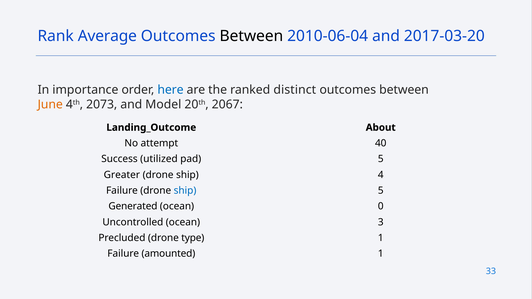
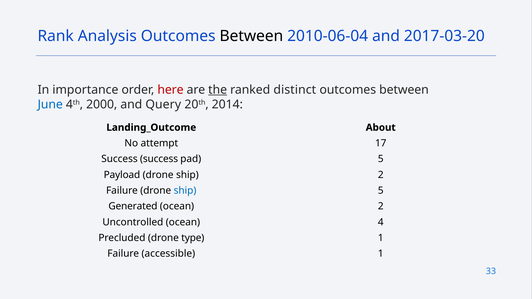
Average: Average -> Analysis
here colour: blue -> red
the underline: none -> present
June colour: orange -> blue
2073: 2073 -> 2000
Model: Model -> Query
2067: 2067 -> 2014
40: 40 -> 17
Success utilized: utilized -> success
Greater: Greater -> Payload
ship 4: 4 -> 2
ocean 0: 0 -> 2
3: 3 -> 4
amounted: amounted -> accessible
